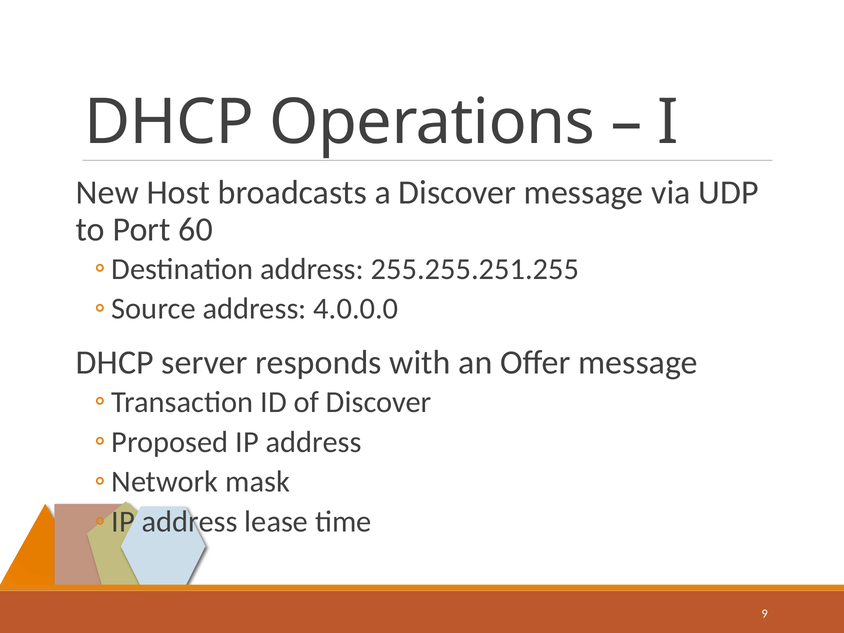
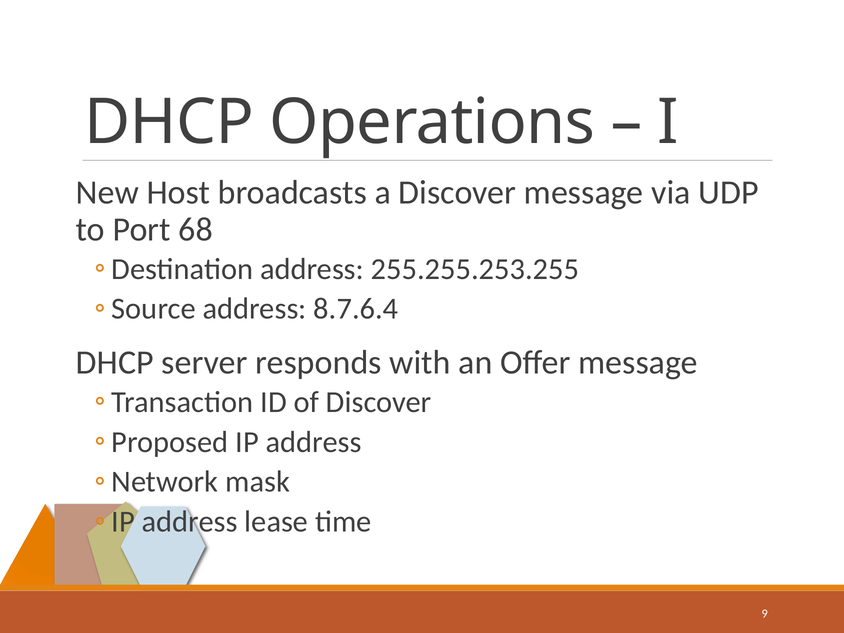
60: 60 -> 68
255.255.251.255: 255.255.251.255 -> 255.255.253.255
4.0.0.0: 4.0.0.0 -> 8.7.6.4
